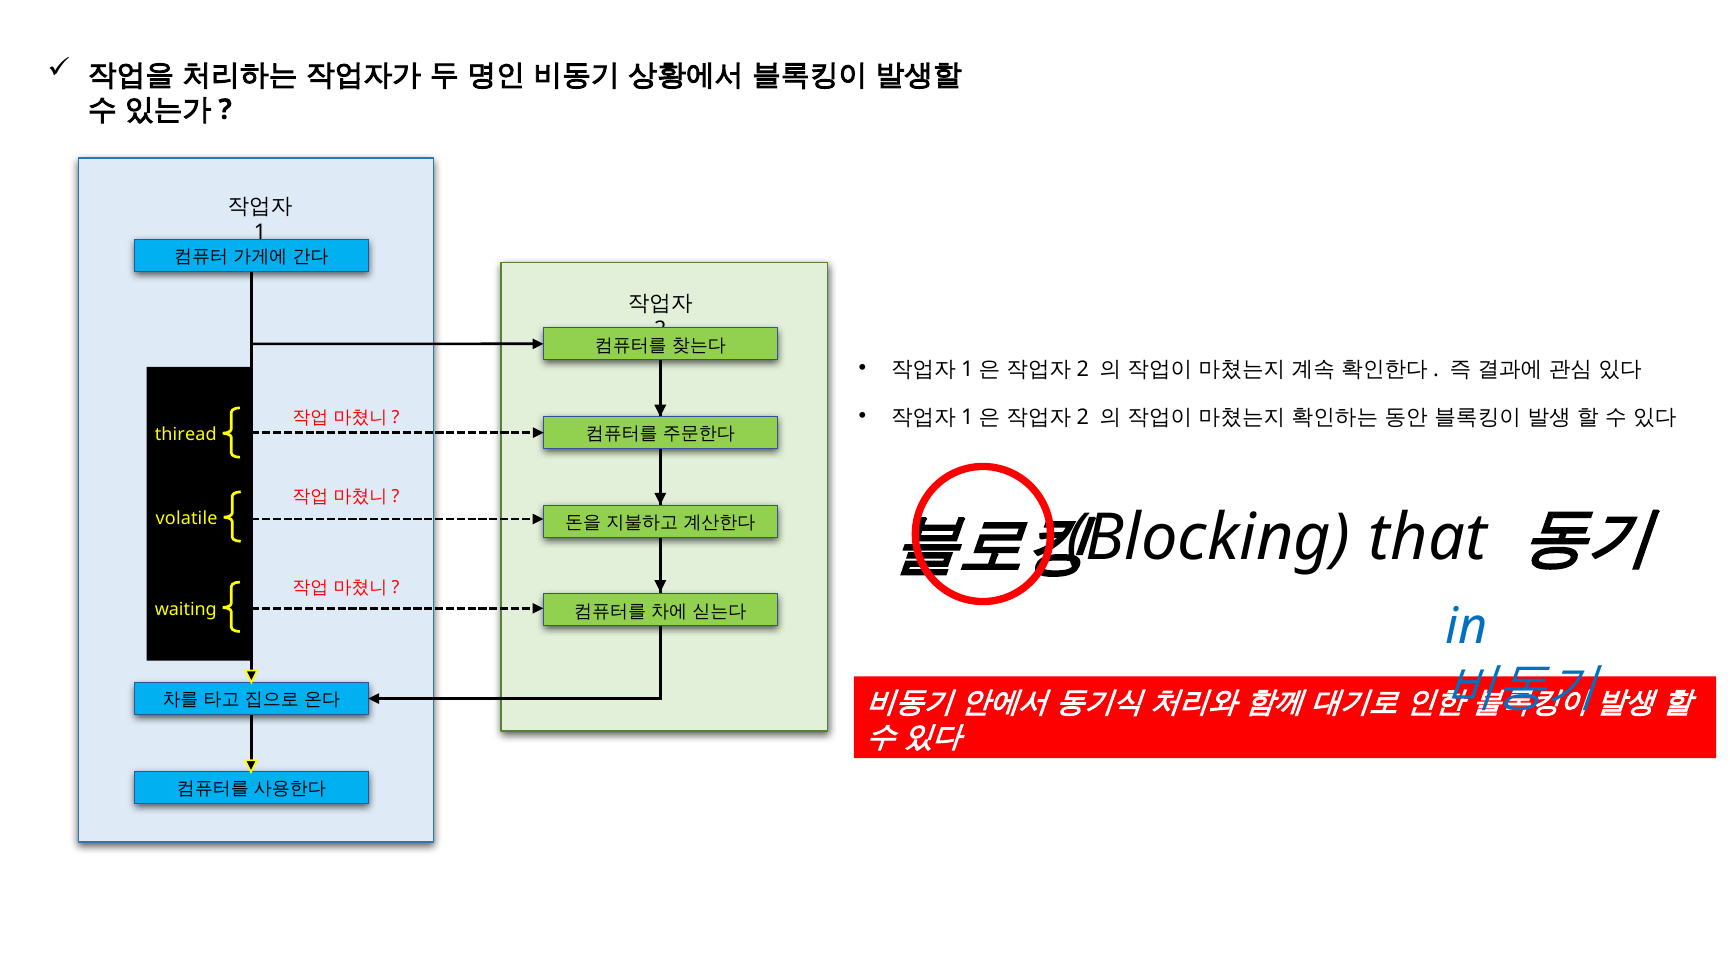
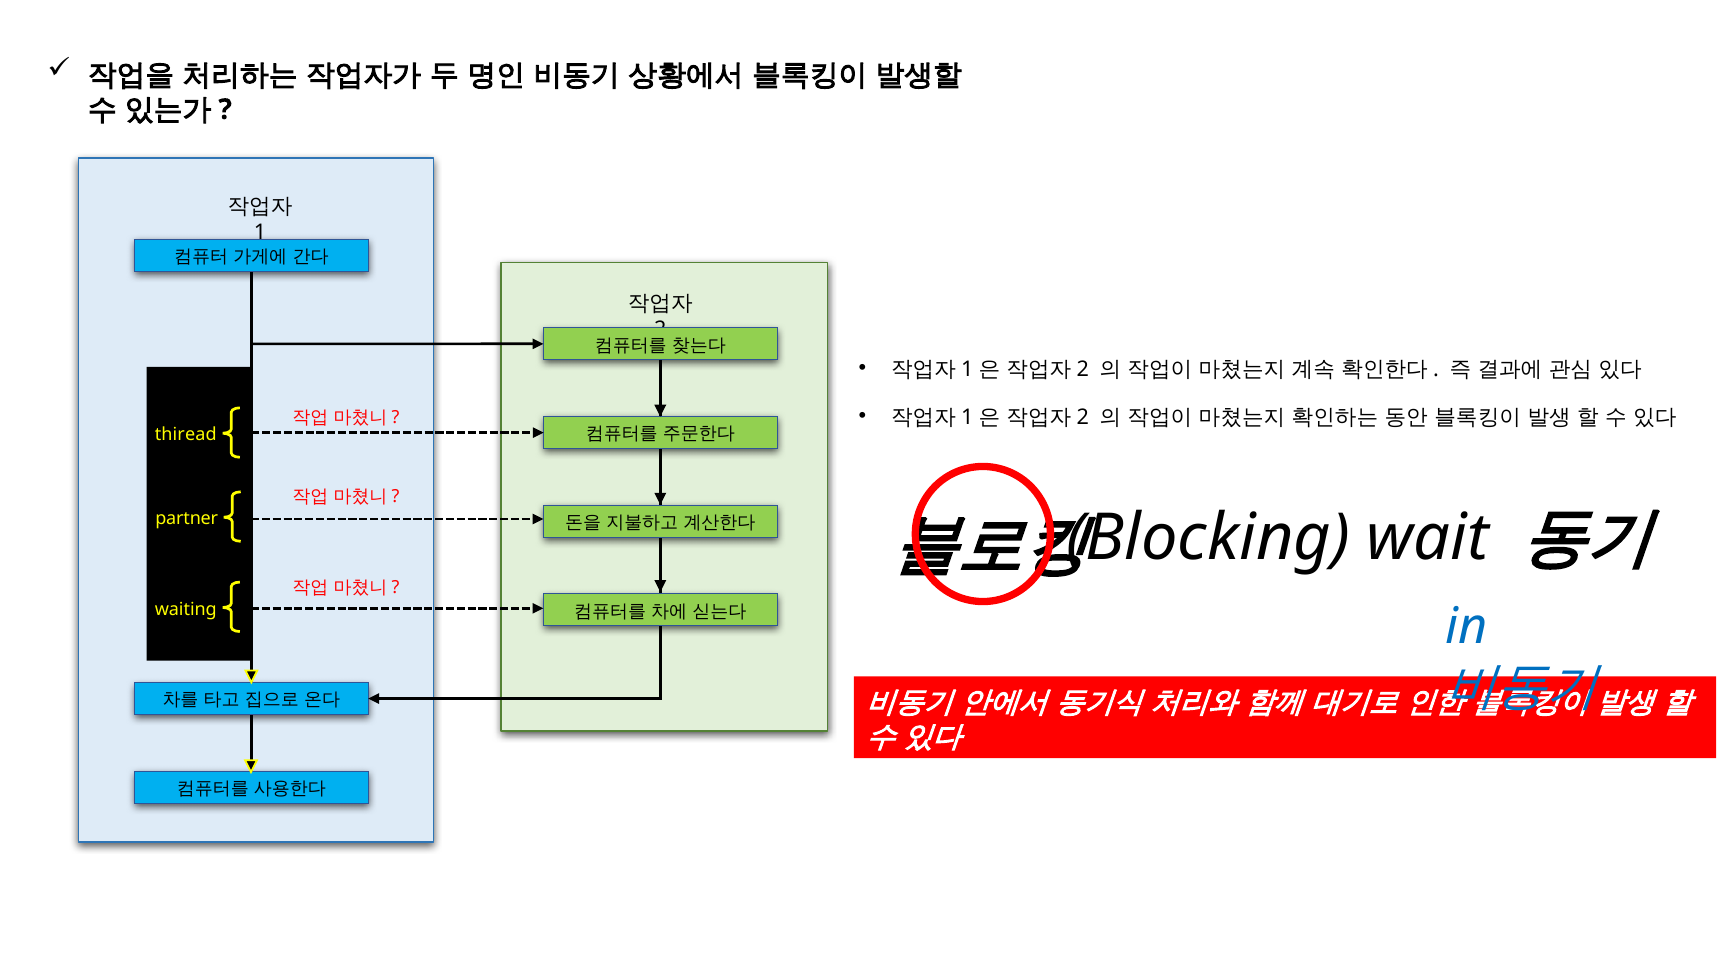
volatile: volatile -> partner
that: that -> wait
